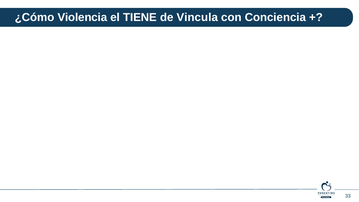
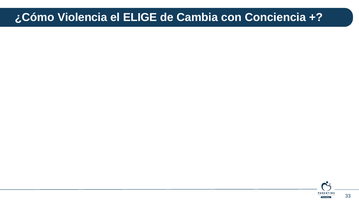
TIENE: TIENE -> ELIGE
Vincula: Vincula -> Cambia
